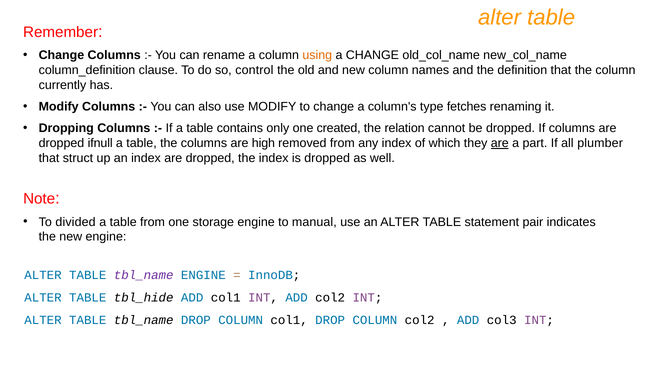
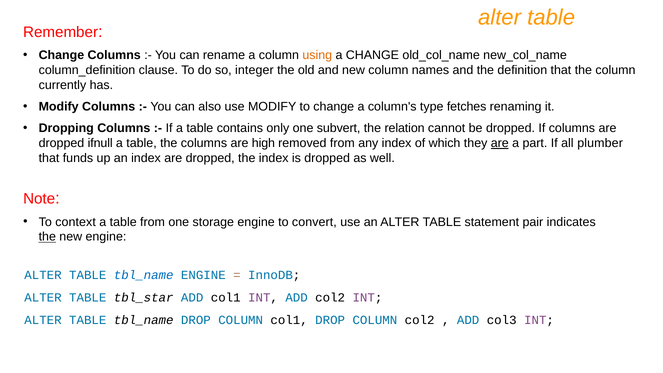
control: control -> integer
created: created -> subvert
struct: struct -> funds
divided: divided -> context
manual: manual -> convert
the at (47, 237) underline: none -> present
tbl_name at (144, 275) colour: purple -> blue
tbl_hide: tbl_hide -> tbl_star
